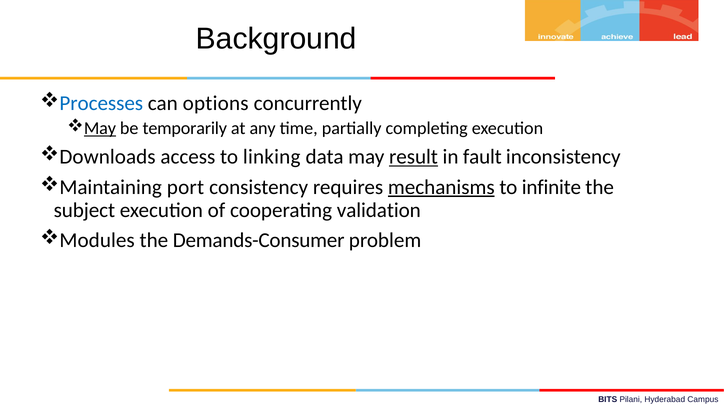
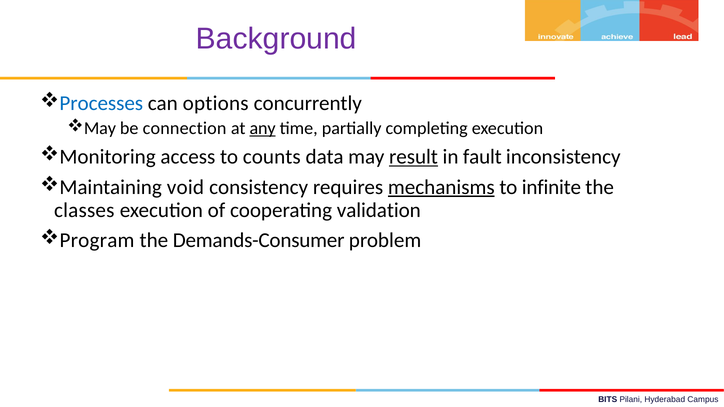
Background colour: black -> purple
May at (100, 128) underline: present -> none
temporarily: temporarily -> connection
any underline: none -> present
Downloads: Downloads -> Monitoring
linking: linking -> counts
port: port -> void
subject: subject -> classes
Modules: Modules -> Program
